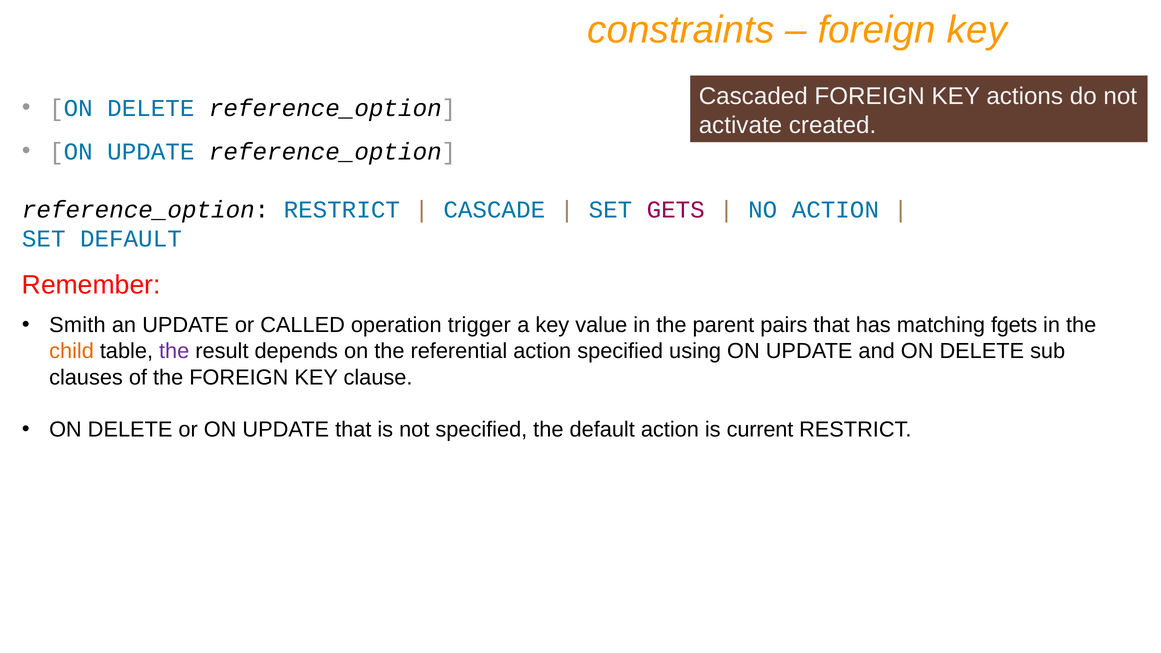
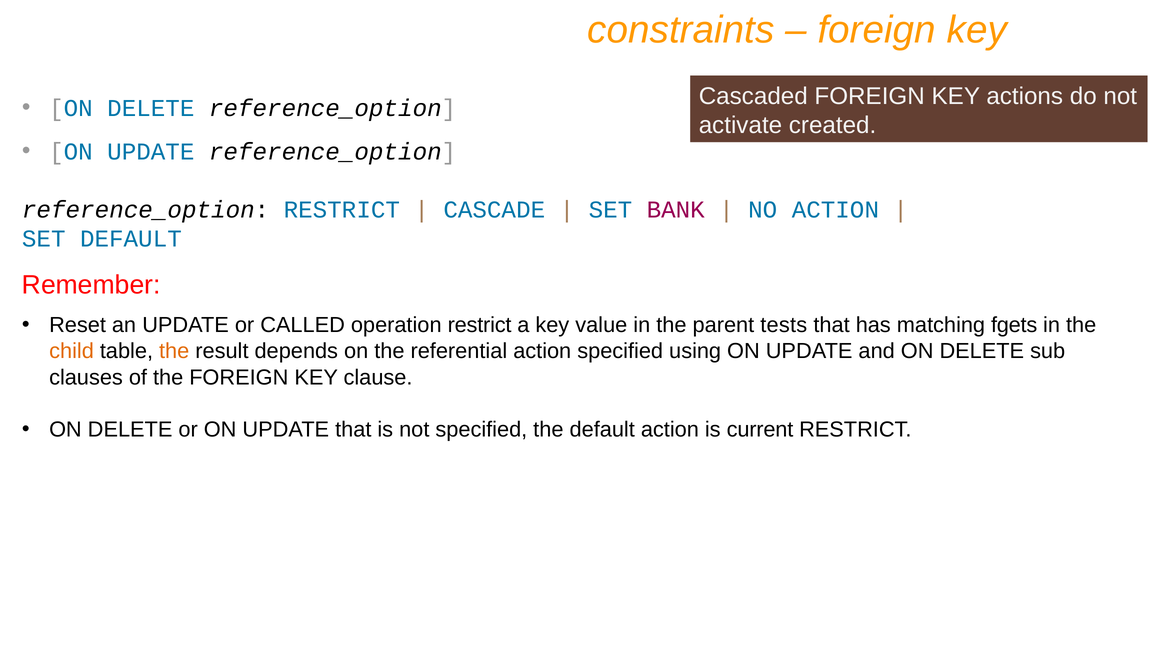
GETS: GETS -> BANK
Smith: Smith -> Reset
operation trigger: trigger -> restrict
pairs: pairs -> tests
the at (174, 351) colour: purple -> orange
